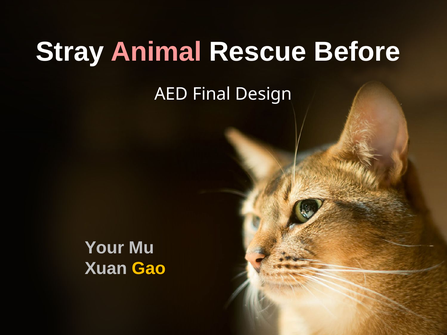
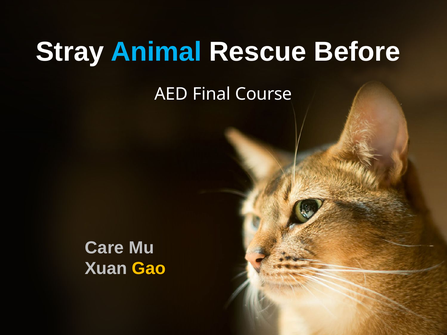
Animal colour: pink -> light blue
Design: Design -> Course
Your: Your -> Care
